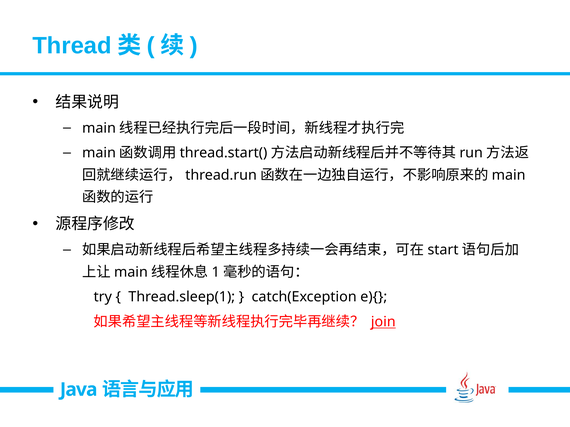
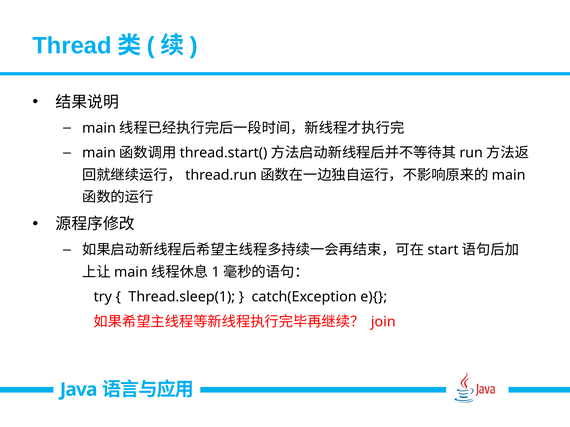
join underline: present -> none
